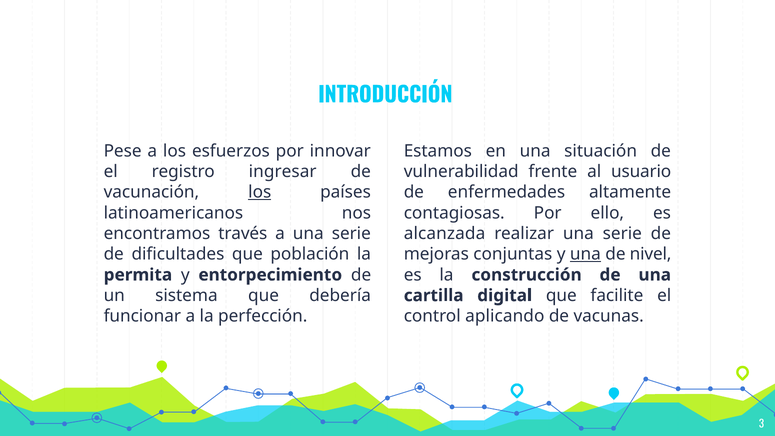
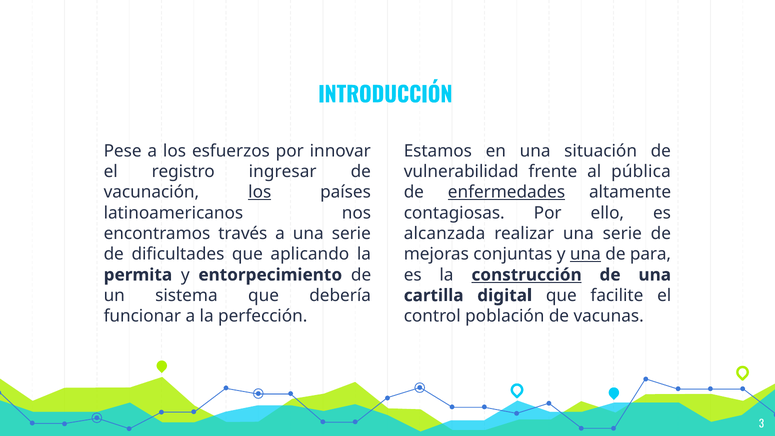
usuario: usuario -> pública
enfermedades underline: none -> present
población: población -> aplicando
nivel: nivel -> para
construcción underline: none -> present
aplicando: aplicando -> población
